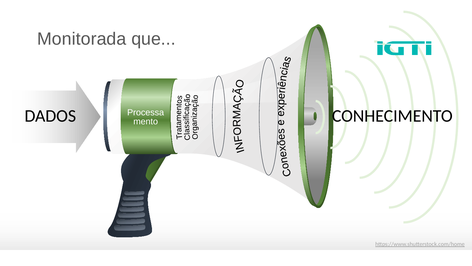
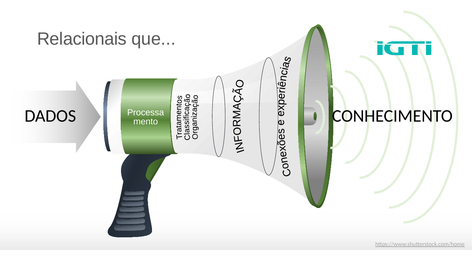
Monitorada: Monitorada -> Relacionais
